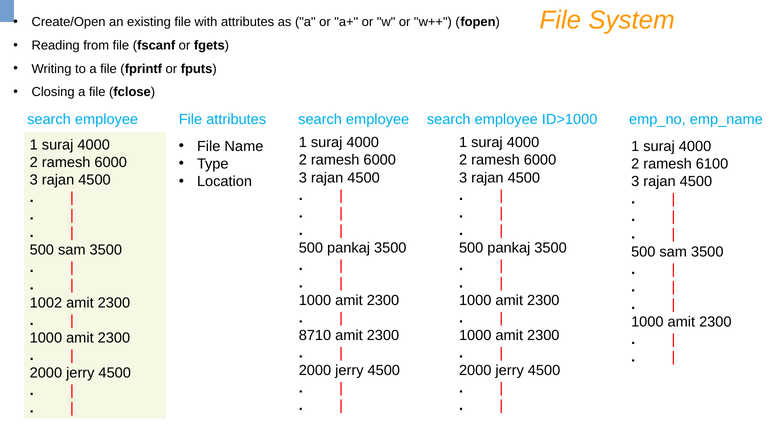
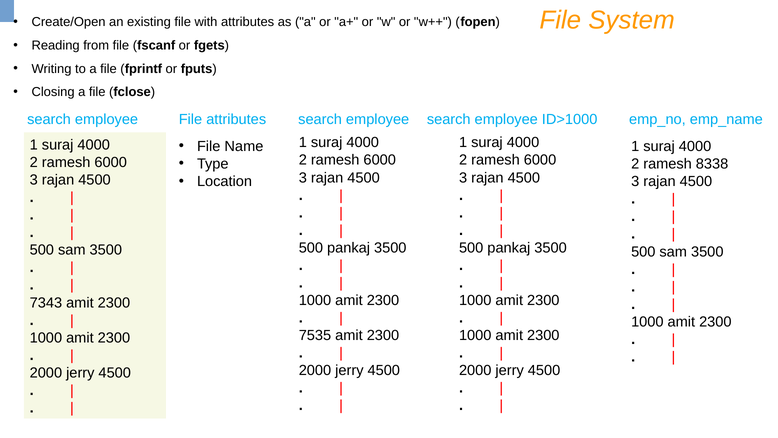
6100: 6100 -> 8338
1002: 1002 -> 7343
8710: 8710 -> 7535
